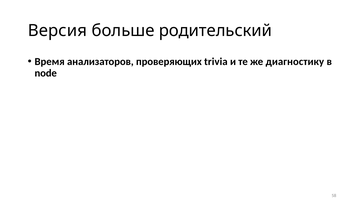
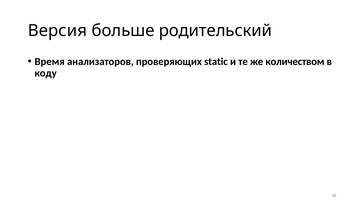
trivia: trivia -> static
диагностику: диагностику -> количеством
node: node -> коду
